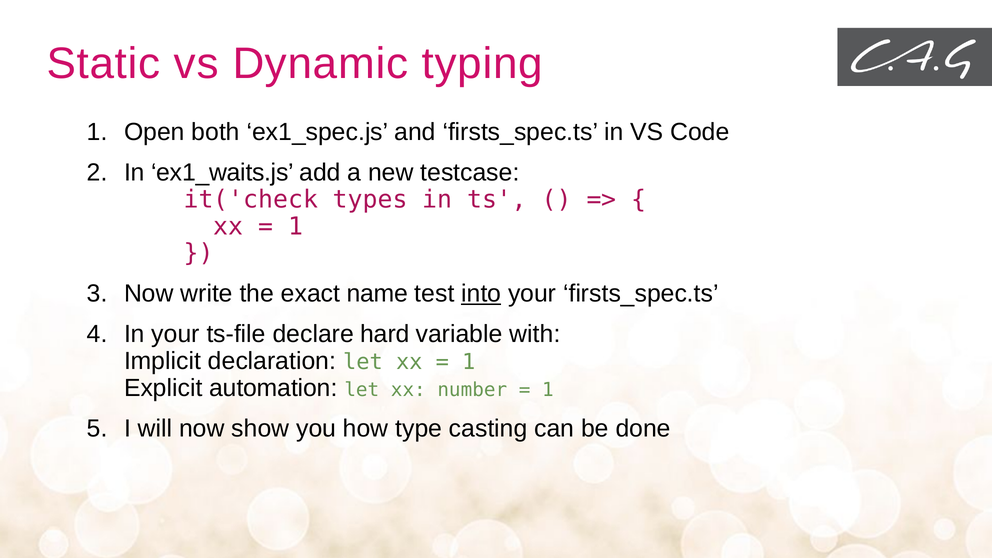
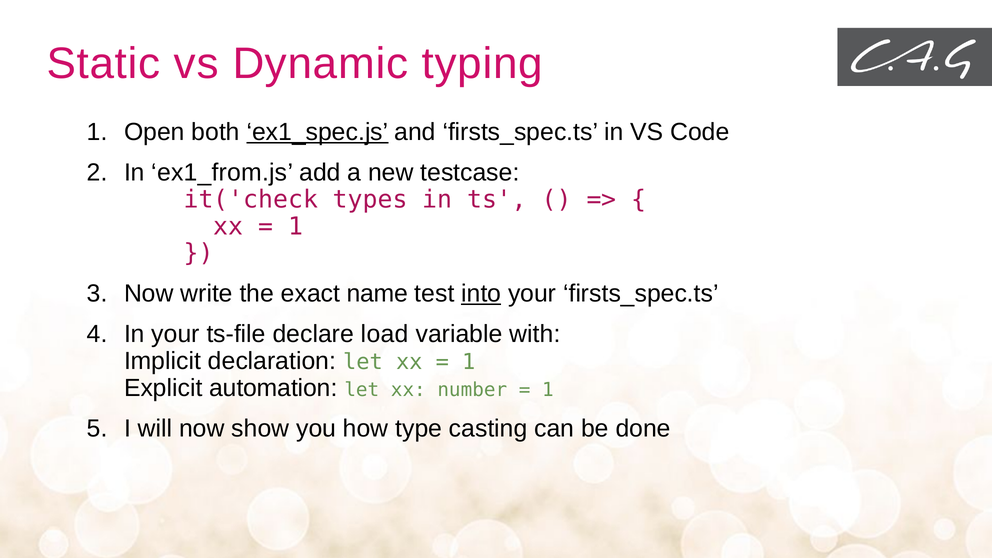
ex1_spec.js underline: none -> present
ex1_waits.js: ex1_waits.js -> ex1_from.js
hard: hard -> load
